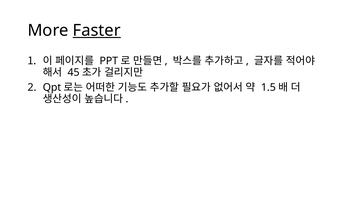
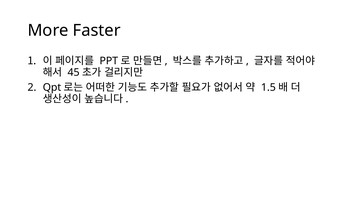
Faster underline: present -> none
